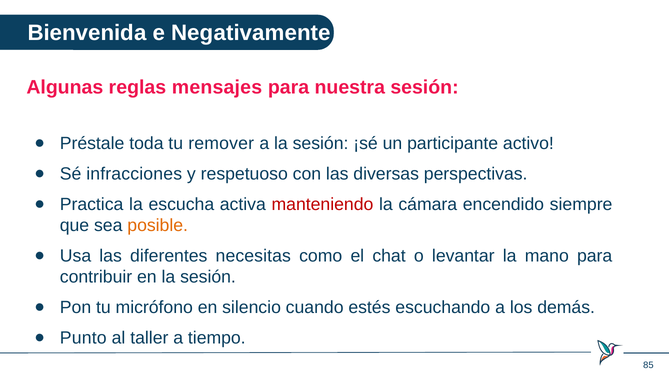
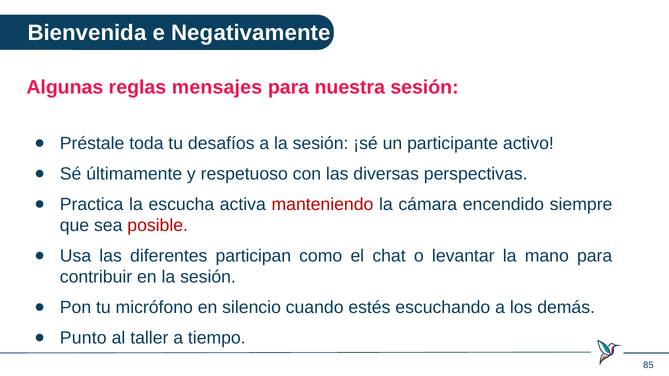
remover: remover -> desafíos
infracciones: infracciones -> últimamente
posible colour: orange -> red
necesitas: necesitas -> participan
